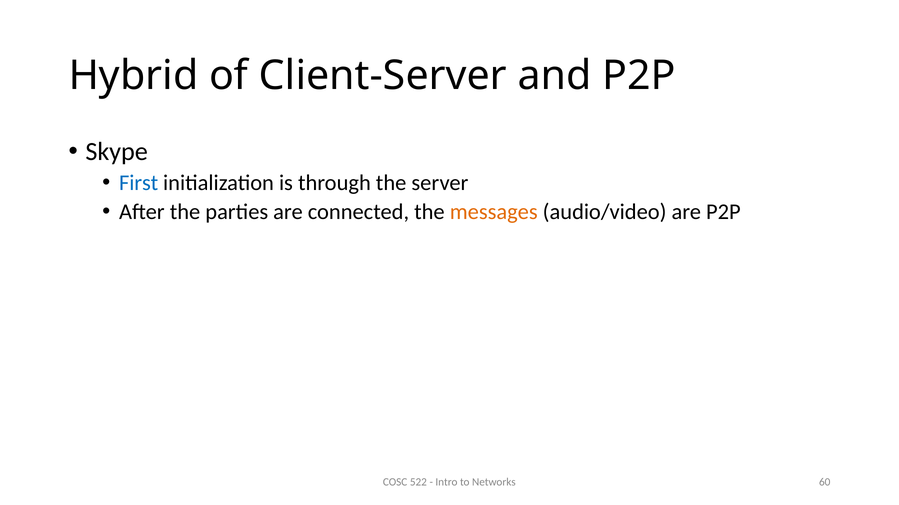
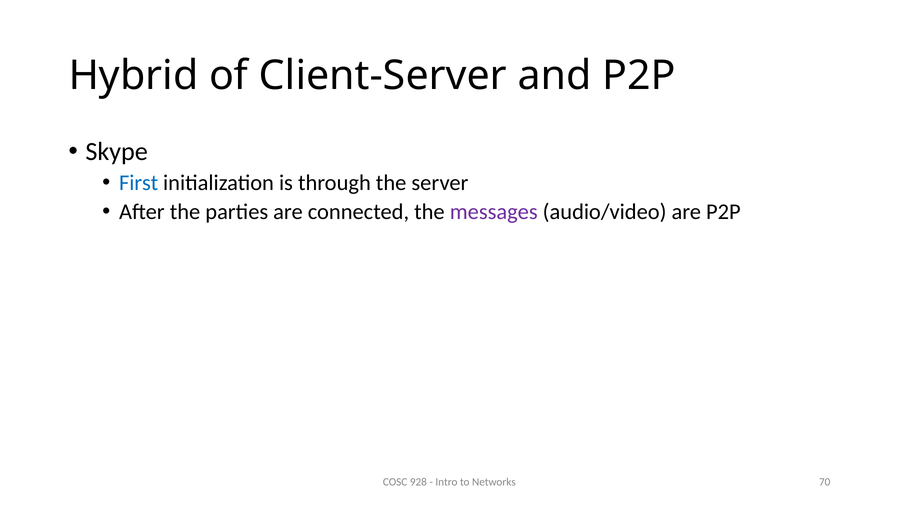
messages colour: orange -> purple
522: 522 -> 928
60: 60 -> 70
